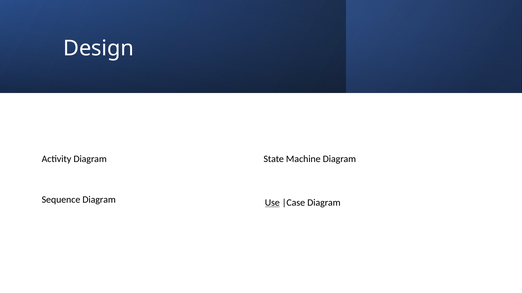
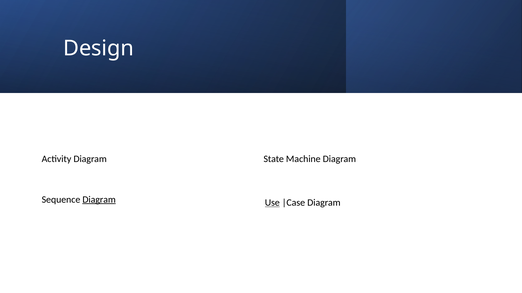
Diagram at (99, 200) underline: none -> present
